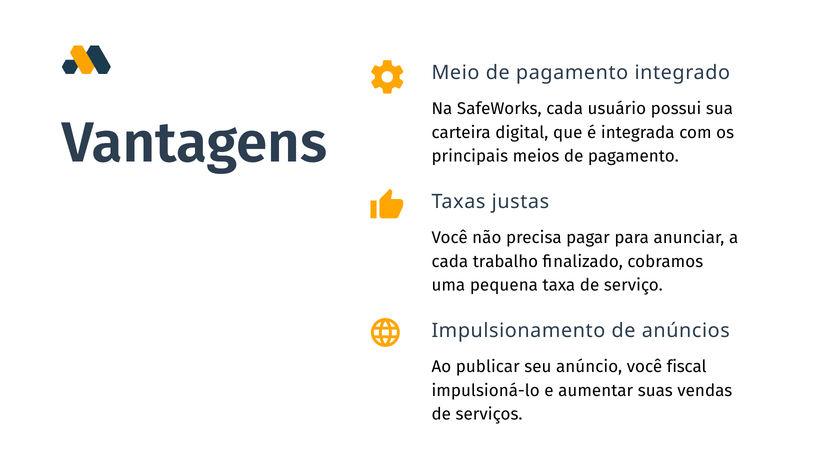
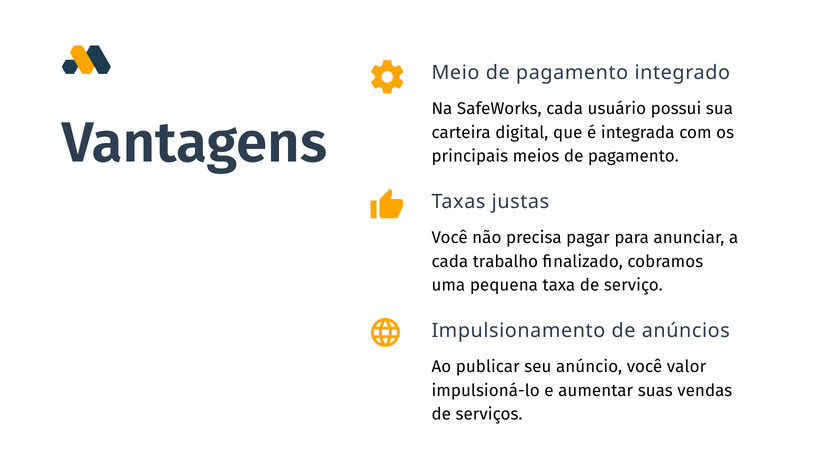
fiscal: fiscal -> valor
